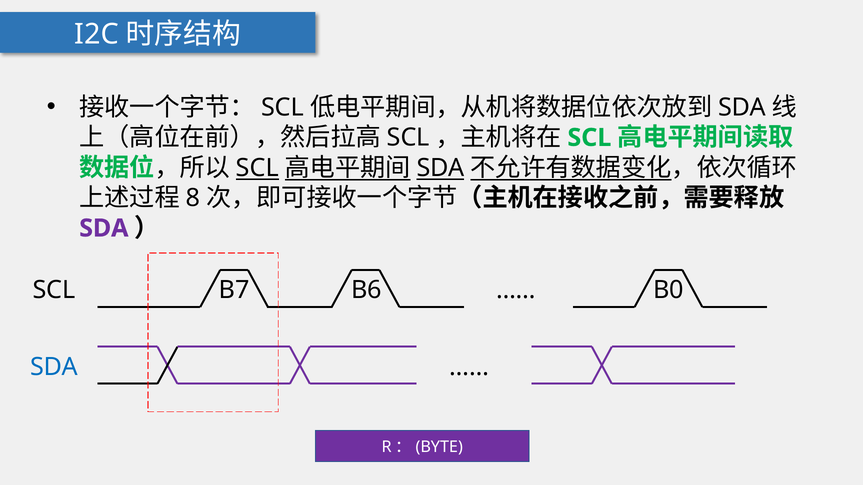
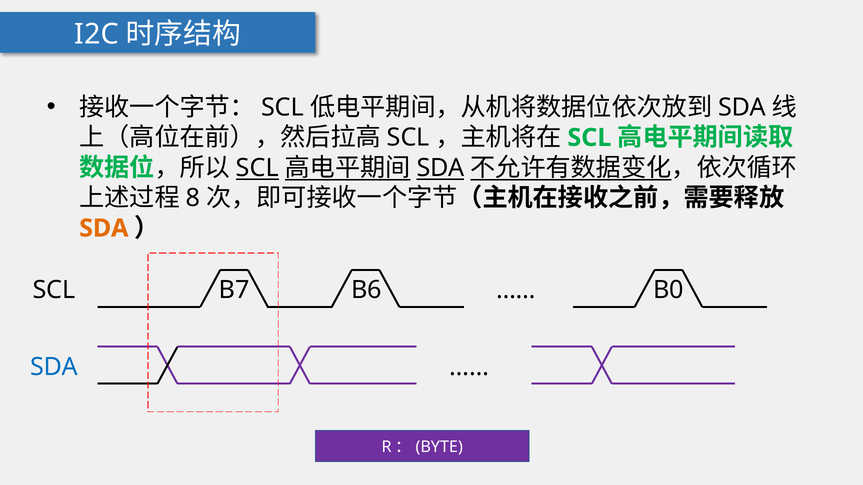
SDA at (104, 228) colour: purple -> orange
